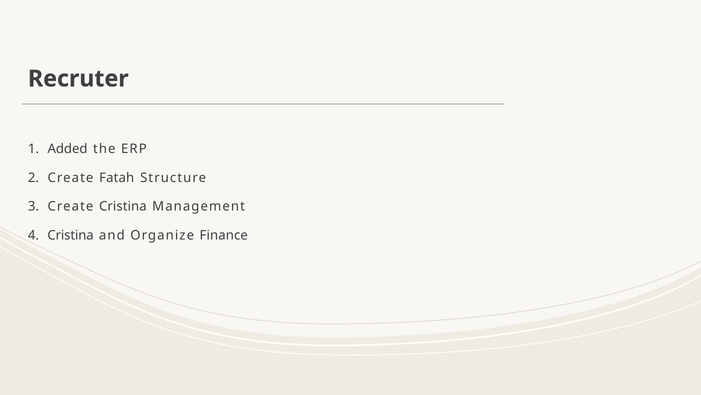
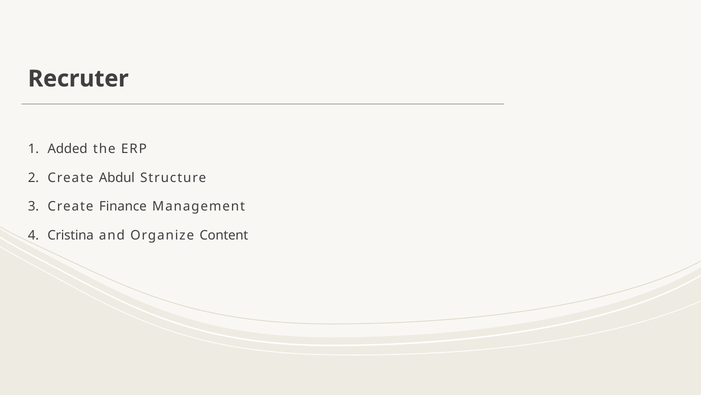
Fatah: Fatah -> Abdul
Create Cristina: Cristina -> Finance
Finance: Finance -> Content
